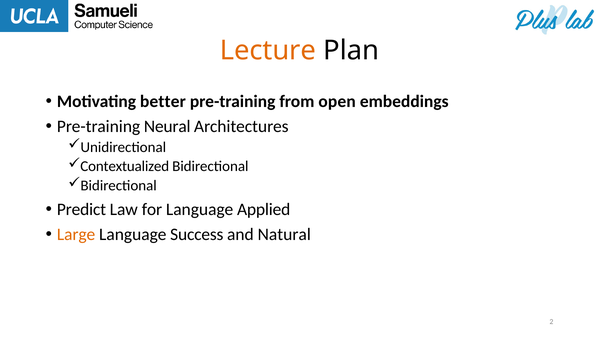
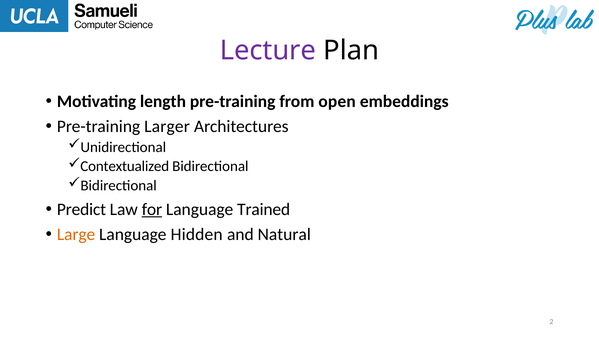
Lecture colour: orange -> purple
better: better -> length
Neural: Neural -> Larger
for underline: none -> present
Applied: Applied -> Trained
Success: Success -> Hidden
